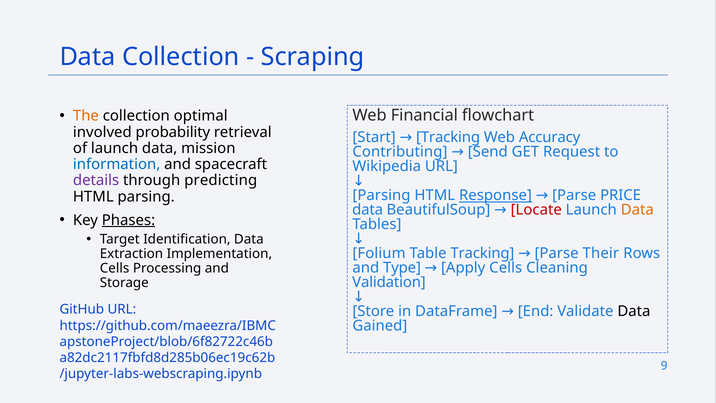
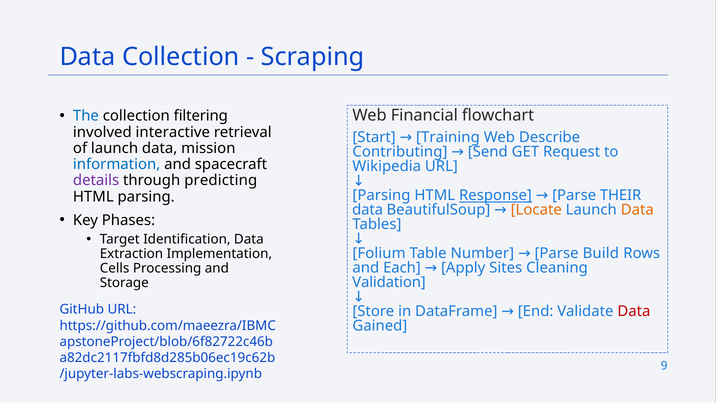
The colour: orange -> blue
optimal: optimal -> filtering
probability: probability -> interactive
Start Tracking: Tracking -> Training
Accuracy: Accuracy -> Describe
PRICE: PRICE -> THEIR
Locate colour: red -> orange
Phases underline: present -> none
Table Tracking: Tracking -> Number
Their: Their -> Build
Type: Type -> Each
Apply Cells: Cells -> Sites
Data at (634, 311) colour: black -> red
